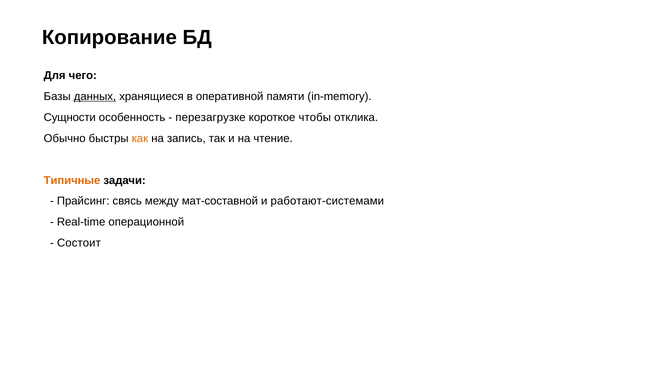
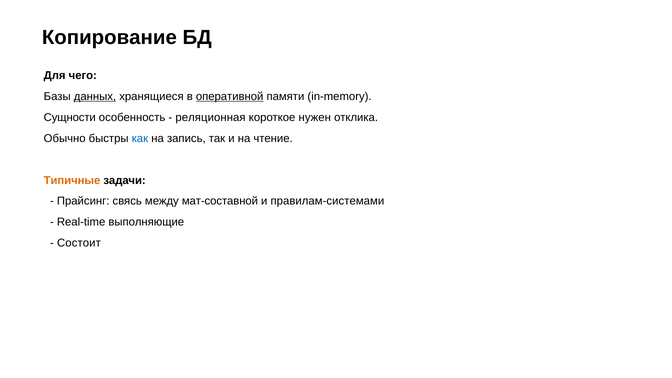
оперативной underline: none -> present
перезагрузке: перезагрузке -> реляционная
чтобы: чтобы -> нужен
как colour: orange -> blue
работают-системами: работают-системами -> правилам-системами
операционной: операционной -> выполняющие
